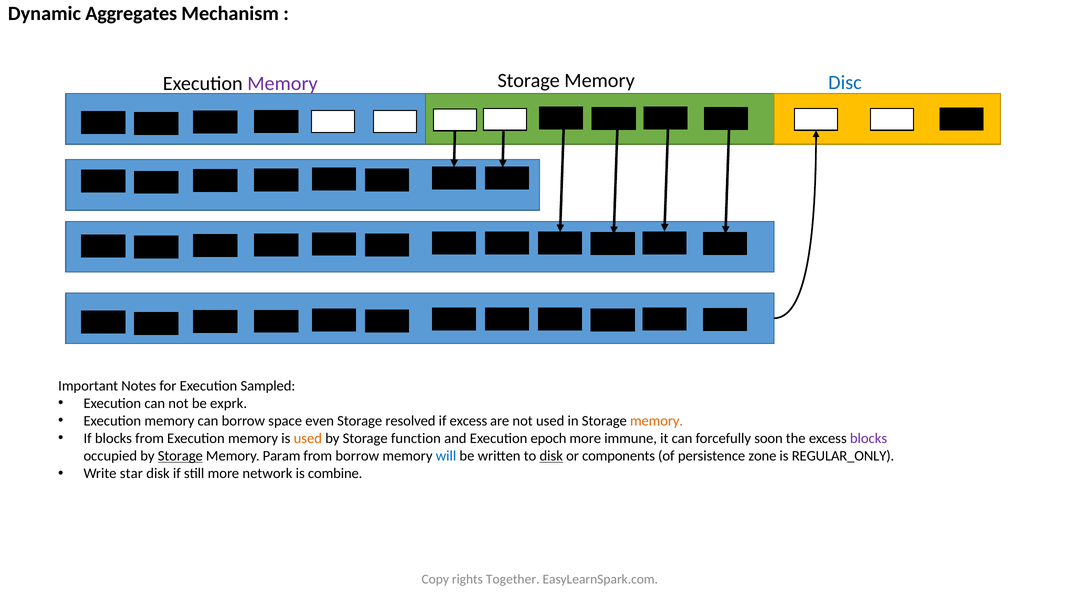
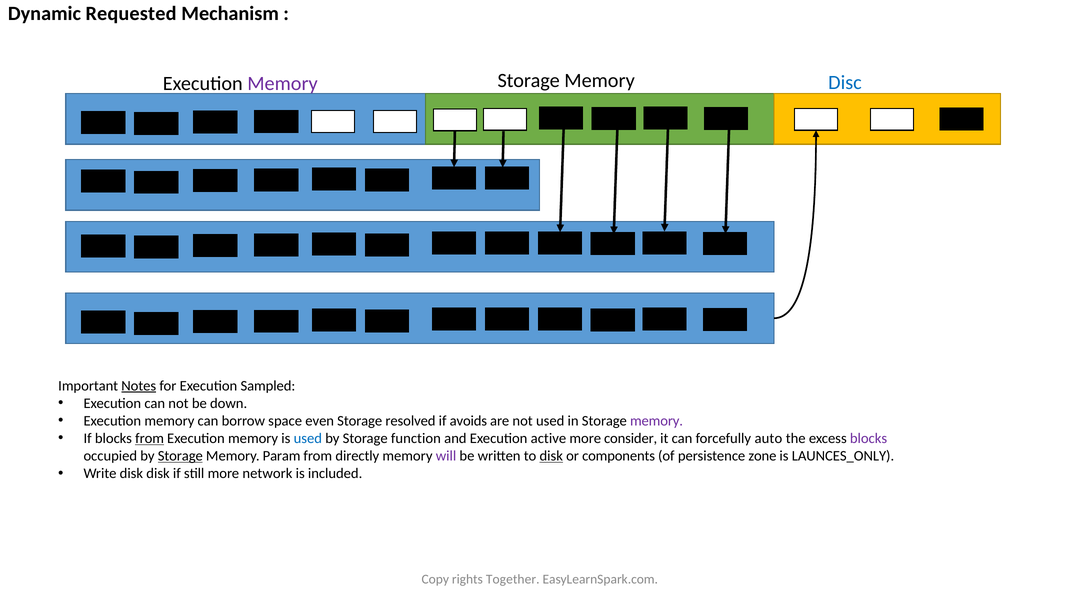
Aggregates: Aggregates -> Requested
Notes underline: none -> present
exprk: exprk -> down
if excess: excess -> avoids
memory at (657, 421) colour: orange -> purple
from at (150, 439) underline: none -> present
used at (308, 439) colour: orange -> blue
epoch: epoch -> active
immune: immune -> consider
soon: soon -> auto
from borrow: borrow -> directly
will colour: blue -> purple
REGULAR_ONLY: REGULAR_ONLY -> LAUNCES_ONLY
Write star: star -> disk
combine: combine -> included
